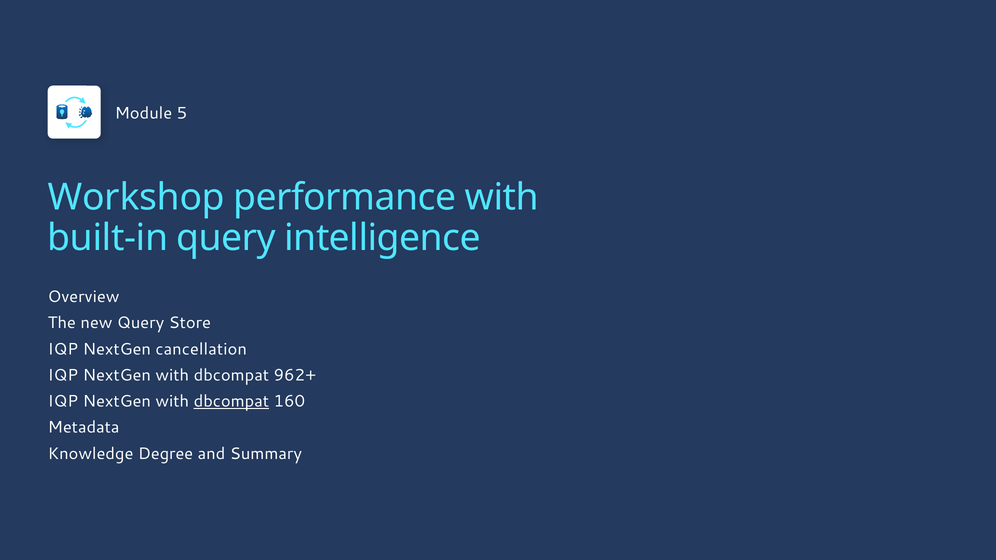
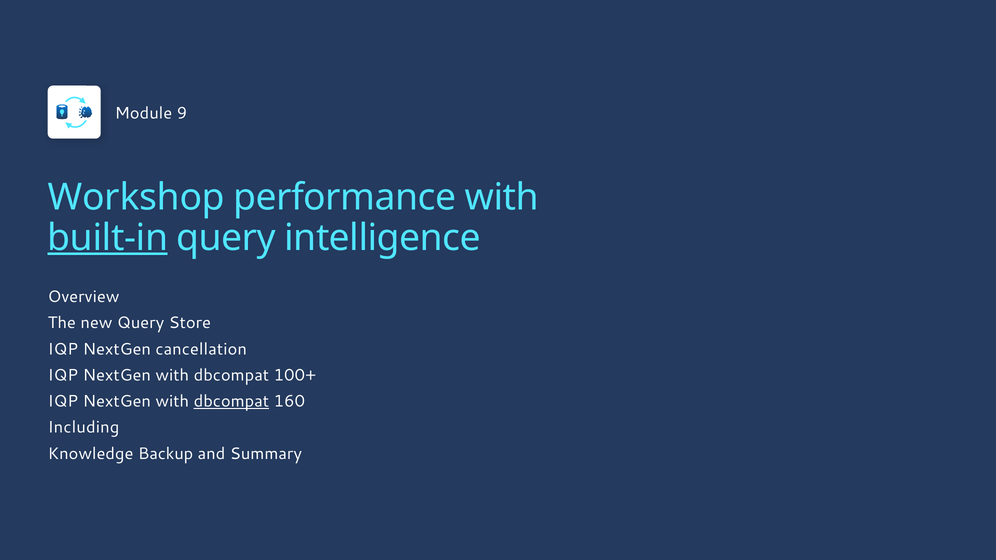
5: 5 -> 9
built-in underline: none -> present
962+: 962+ -> 100+
Metadata: Metadata -> Including
Degree: Degree -> Backup
